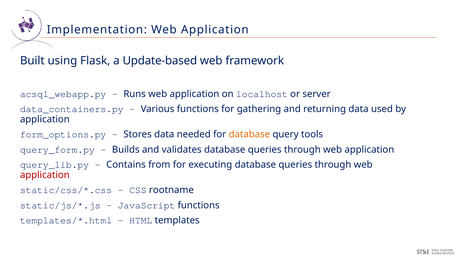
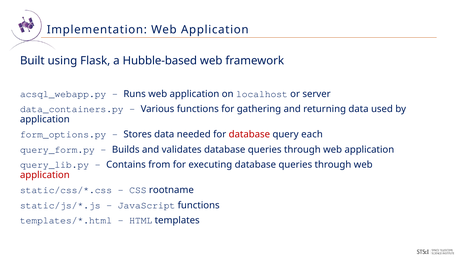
Update-based: Update-based -> Hubble-based
database at (249, 135) colour: orange -> red
tools: tools -> each
